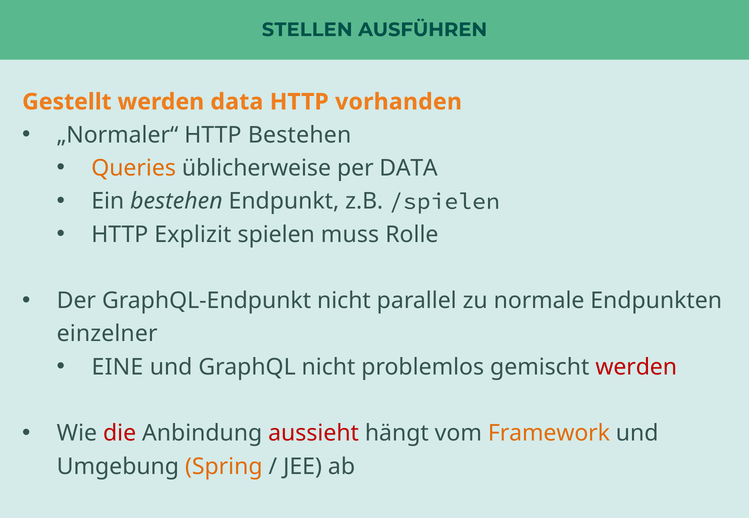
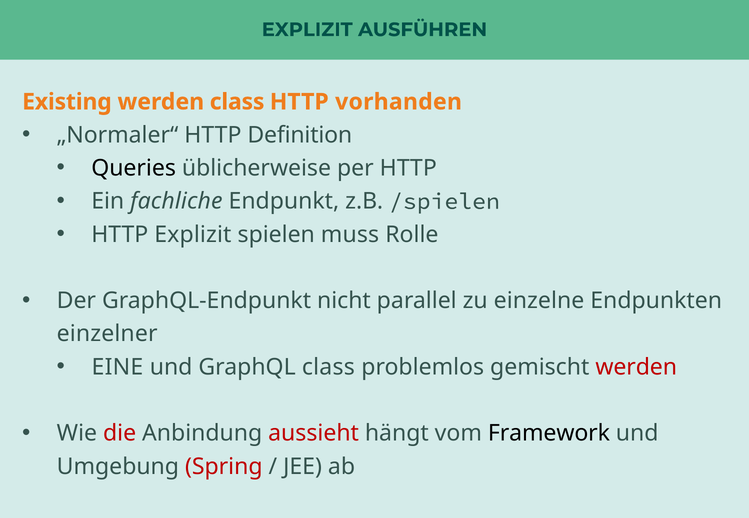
STELLEN at (307, 30): STELLEN -> EXPLIZIT
Gestellt: Gestellt -> Existing
werden data: data -> class
HTTP Bestehen: Bestehen -> Definition
Queries colour: orange -> black
per DATA: DATA -> HTTP
Ein bestehen: bestehen -> fachliche
normale: normale -> einzelne
GraphQL nicht: nicht -> class
Framework colour: orange -> black
Spring colour: orange -> red
